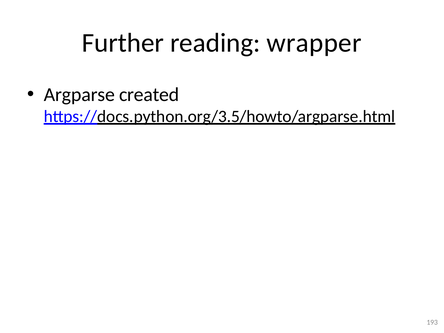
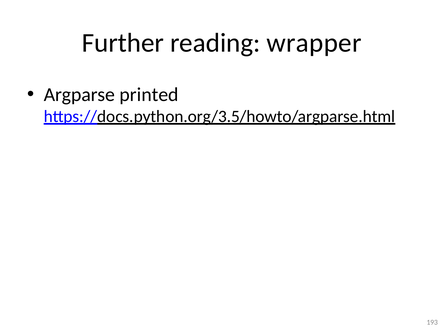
created: created -> printed
